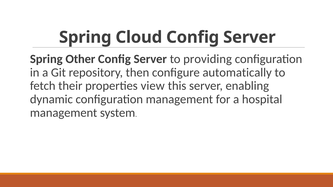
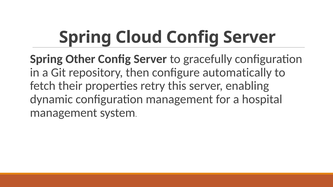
providing: providing -> gracefully
view: view -> retry
